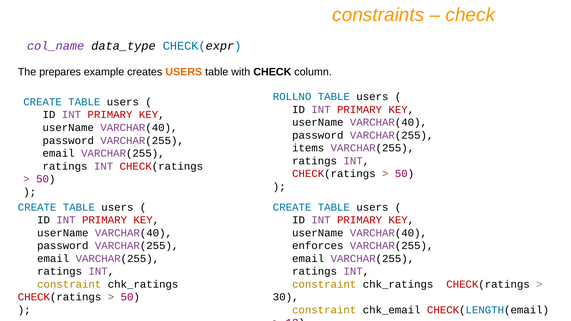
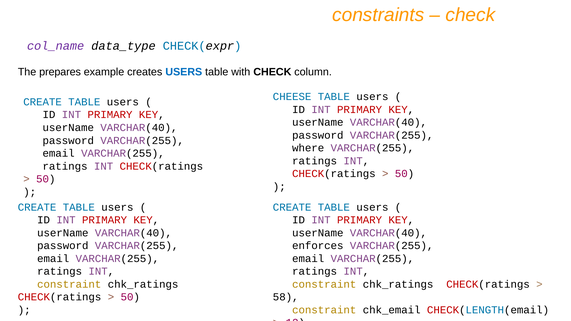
USERS at (184, 72) colour: orange -> blue
ROLLNO: ROLLNO -> CHEESE
items: items -> where
30: 30 -> 58
